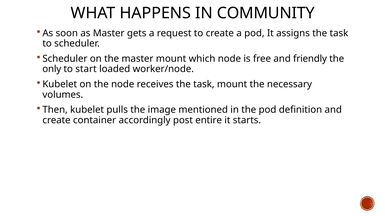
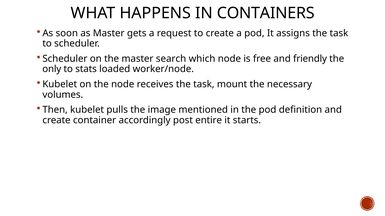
COMMUNITY: COMMUNITY -> CONTAINERS
master mount: mount -> search
start: start -> stats
